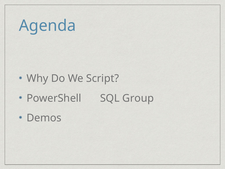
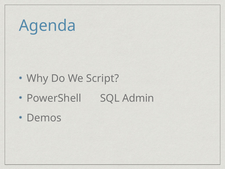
Group: Group -> Admin
